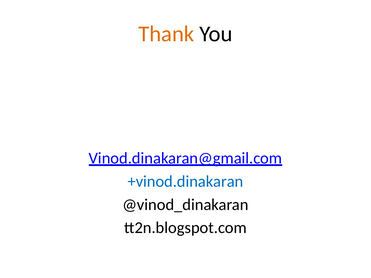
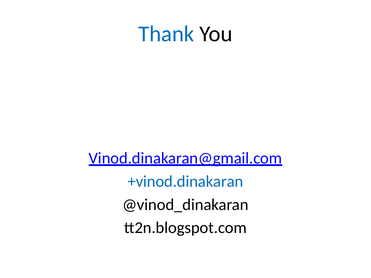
Thank colour: orange -> blue
